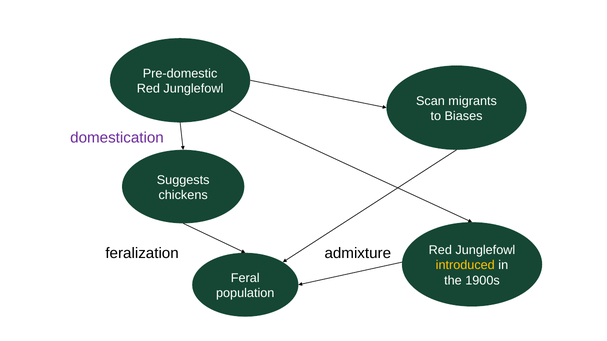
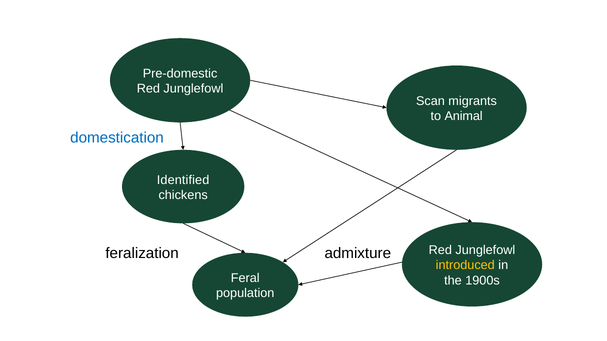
Biases: Biases -> Animal
domestication colour: purple -> blue
Suggests: Suggests -> Identified
